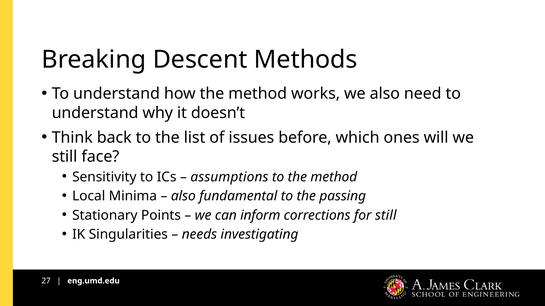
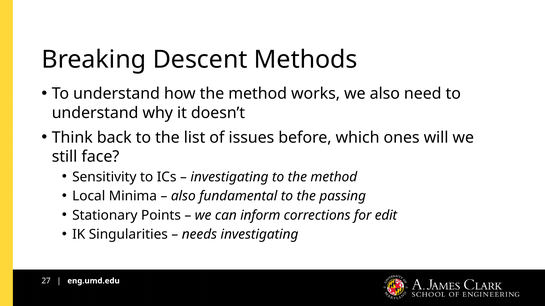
assumptions at (229, 177): assumptions -> investigating
for still: still -> edit
